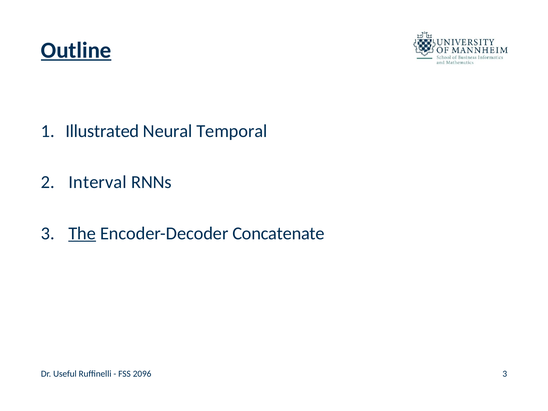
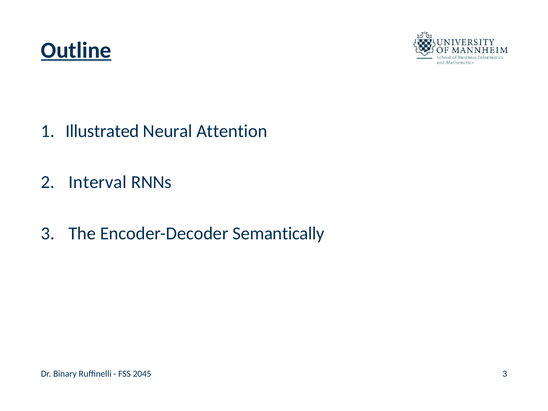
Temporal: Temporal -> Attention
The underline: present -> none
Concatenate: Concatenate -> Semantically
Useful: Useful -> Binary
2096: 2096 -> 2045
